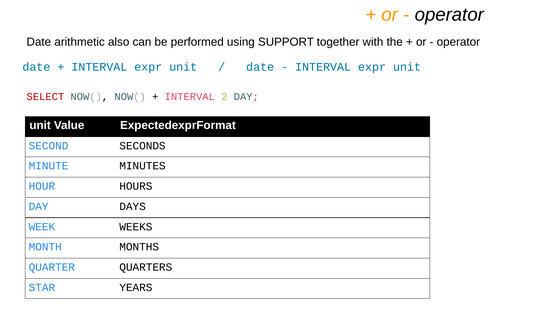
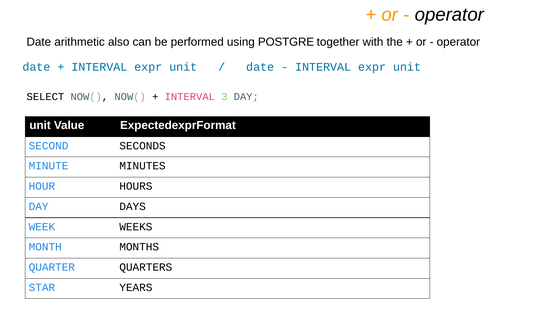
SUPPORT: SUPPORT -> POSTGRE
SELECT colour: red -> black
2: 2 -> 3
